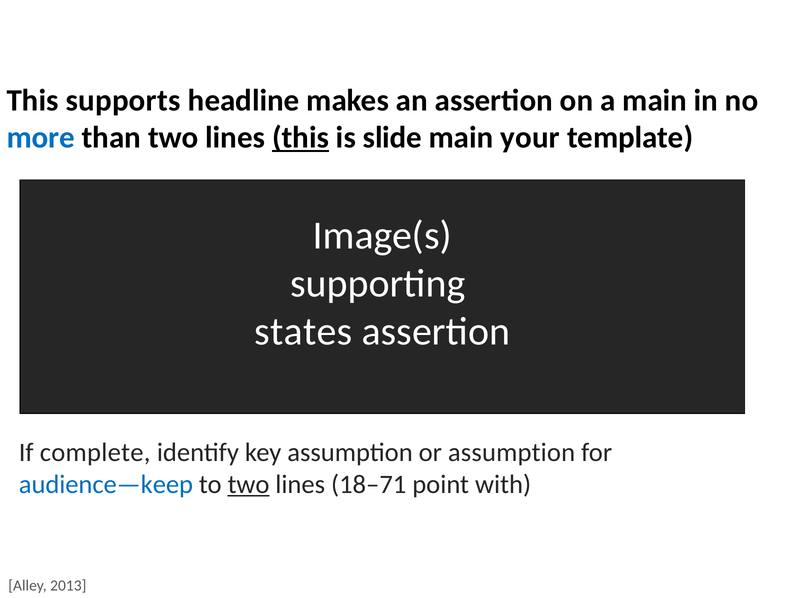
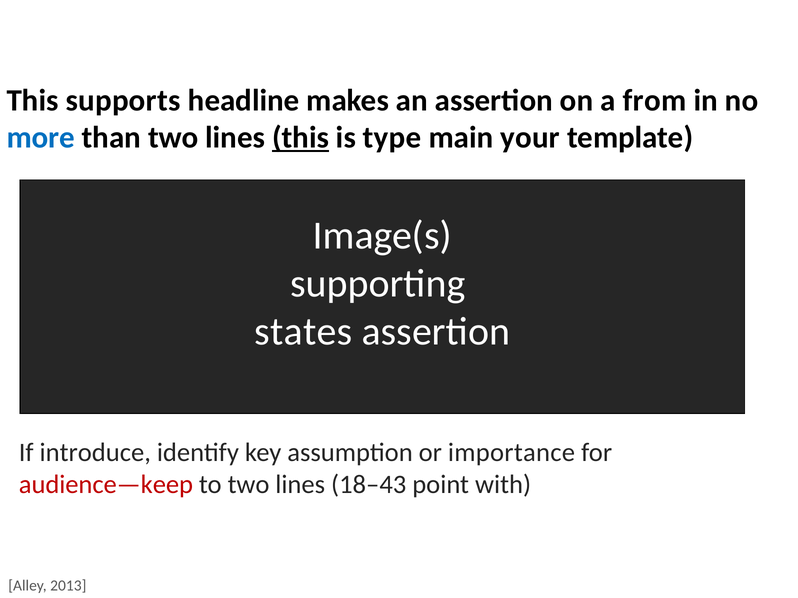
a main: main -> from
slide: slide -> type
complete: complete -> introduce
or assumption: assumption -> importance
audience—keep colour: blue -> red
two at (249, 485) underline: present -> none
18–71: 18–71 -> 18–43
